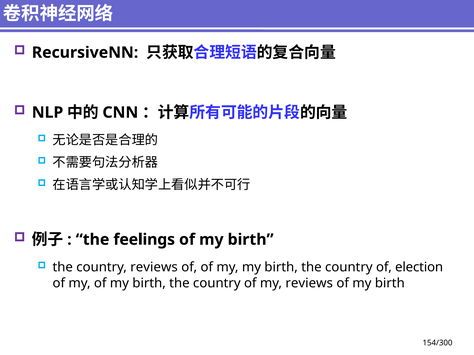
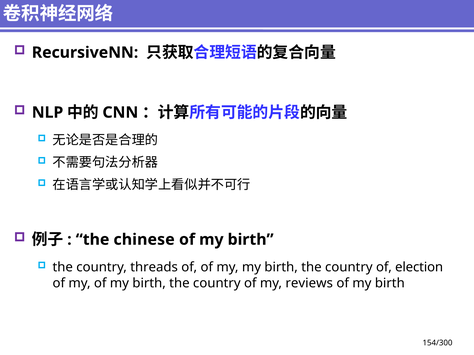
feelings: feelings -> chinese
country reviews: reviews -> threads
